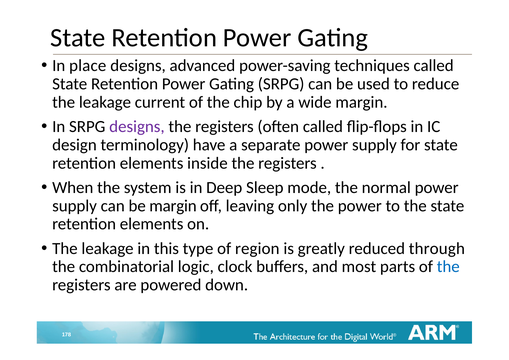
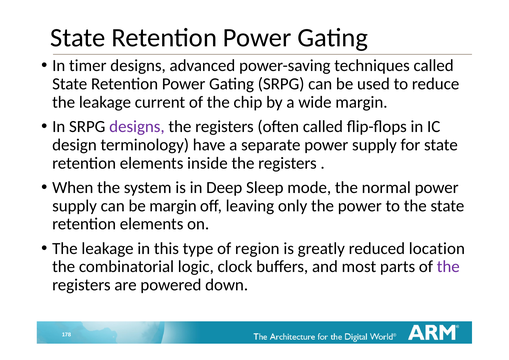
place: place -> timer
through: through -> location
the at (448, 266) colour: blue -> purple
